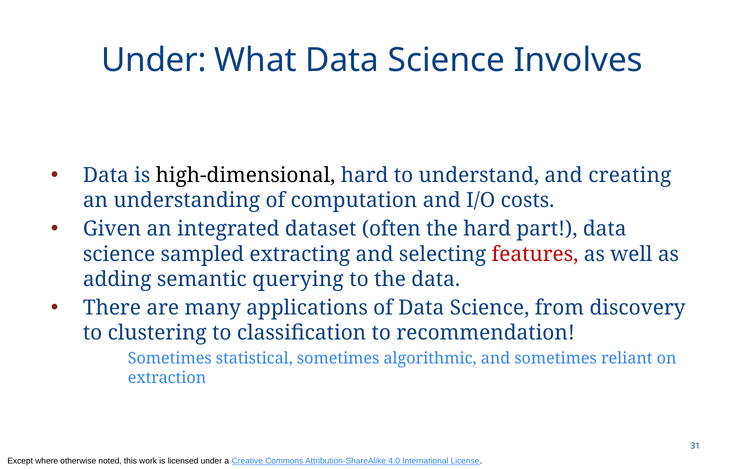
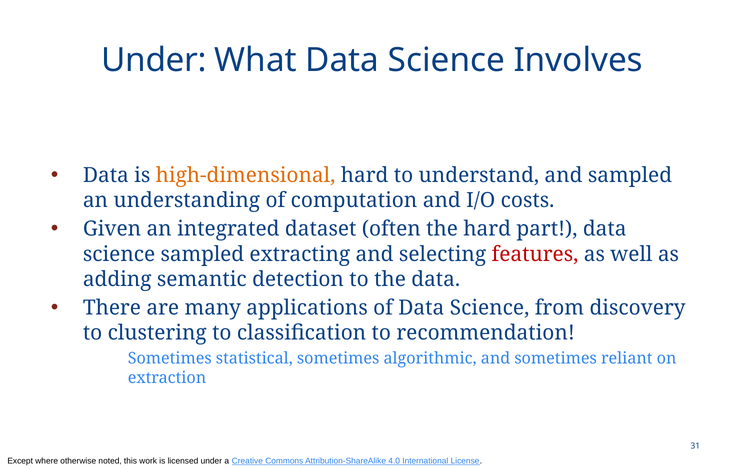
high-dimensional colour: black -> orange
and creating: creating -> sampled
querying: querying -> detection
